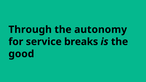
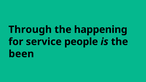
autonomy: autonomy -> happening
breaks: breaks -> people
good: good -> been
